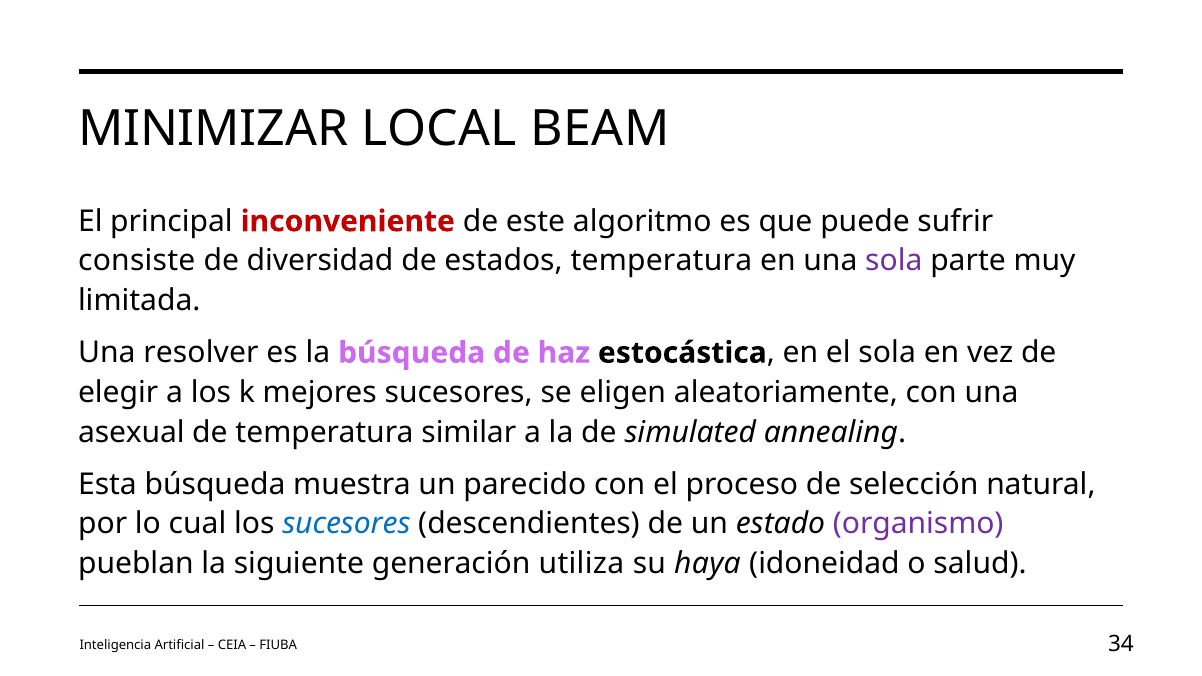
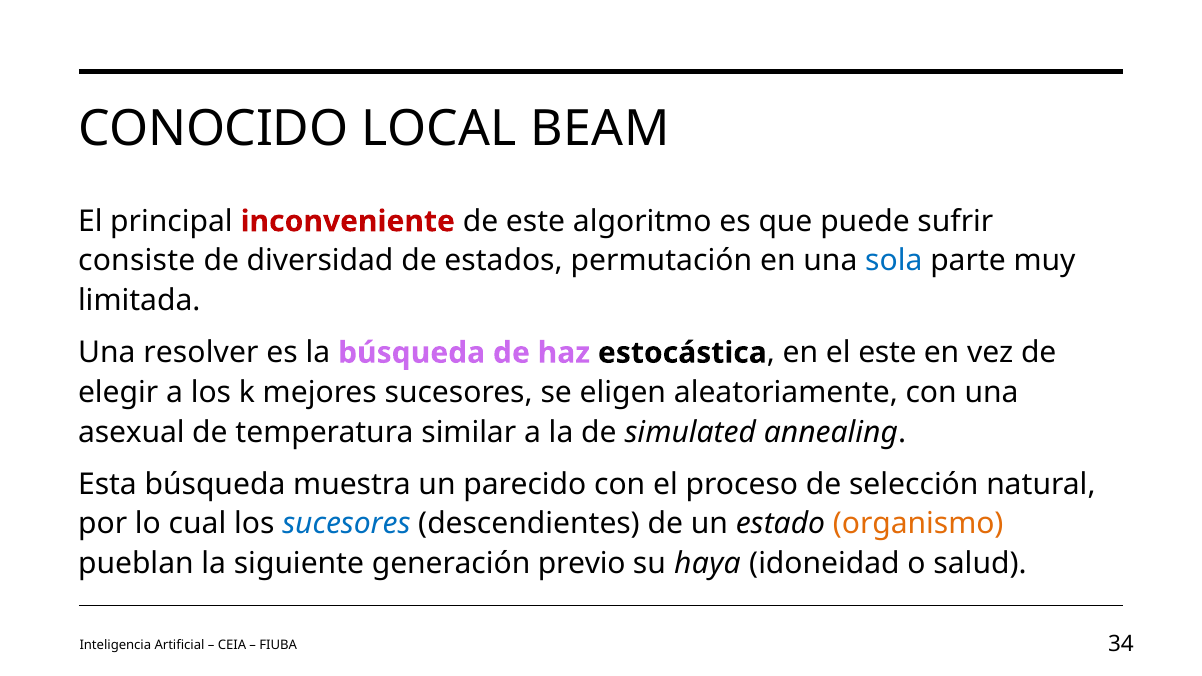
MINIMIZAR: MINIMIZAR -> CONOCIDO
estados temperatura: temperatura -> permutación
sola at (894, 261) colour: purple -> blue
el sola: sola -> este
organismo colour: purple -> orange
utiliza: utiliza -> previo
